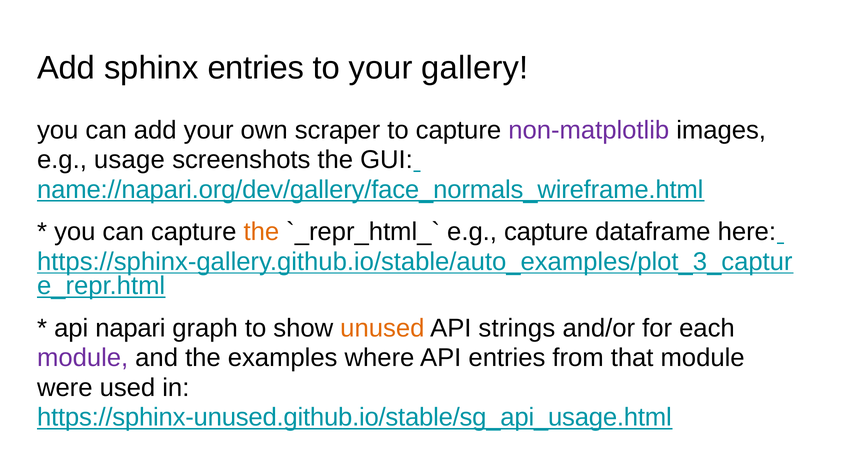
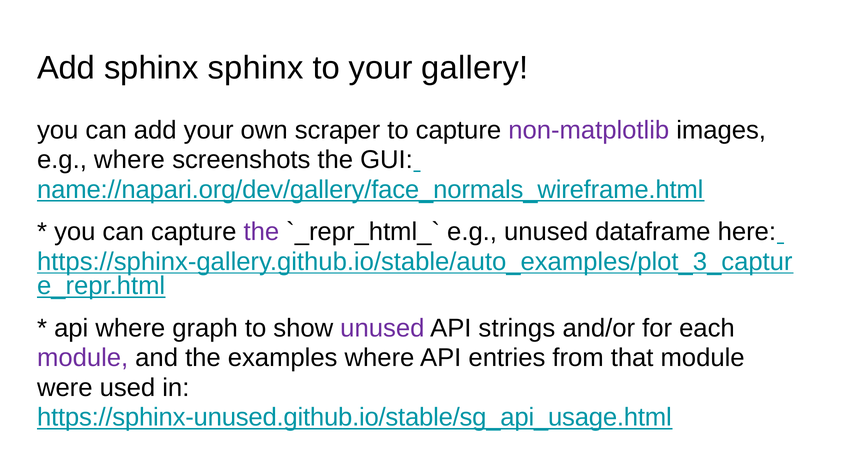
sphinx entries: entries -> sphinx
e.g usage: usage -> where
the at (261, 232) colour: orange -> purple
e.g capture: capture -> unused
api napari: napari -> where
unused at (382, 328) colour: orange -> purple
